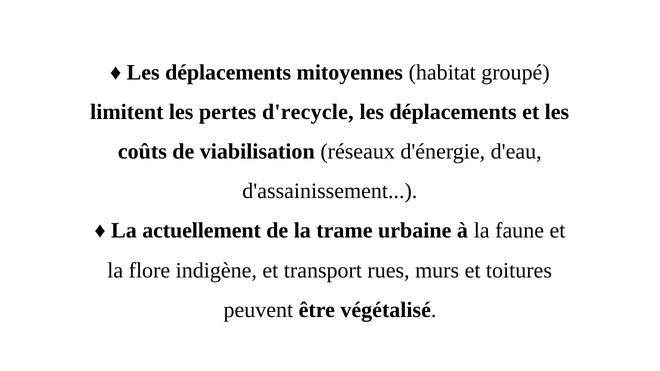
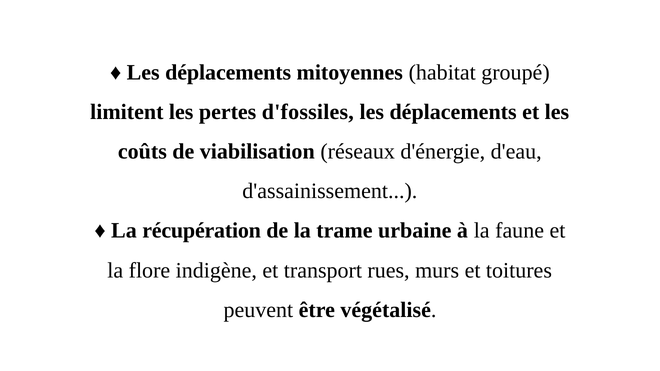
d'recycle: d'recycle -> d'fossiles
actuellement: actuellement -> récupération
